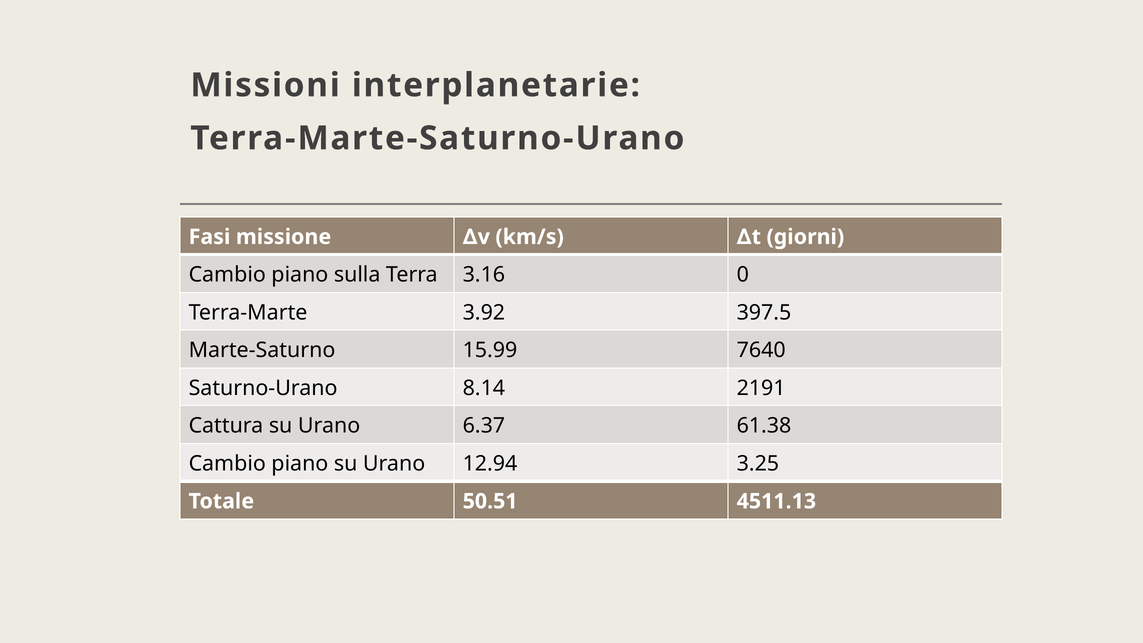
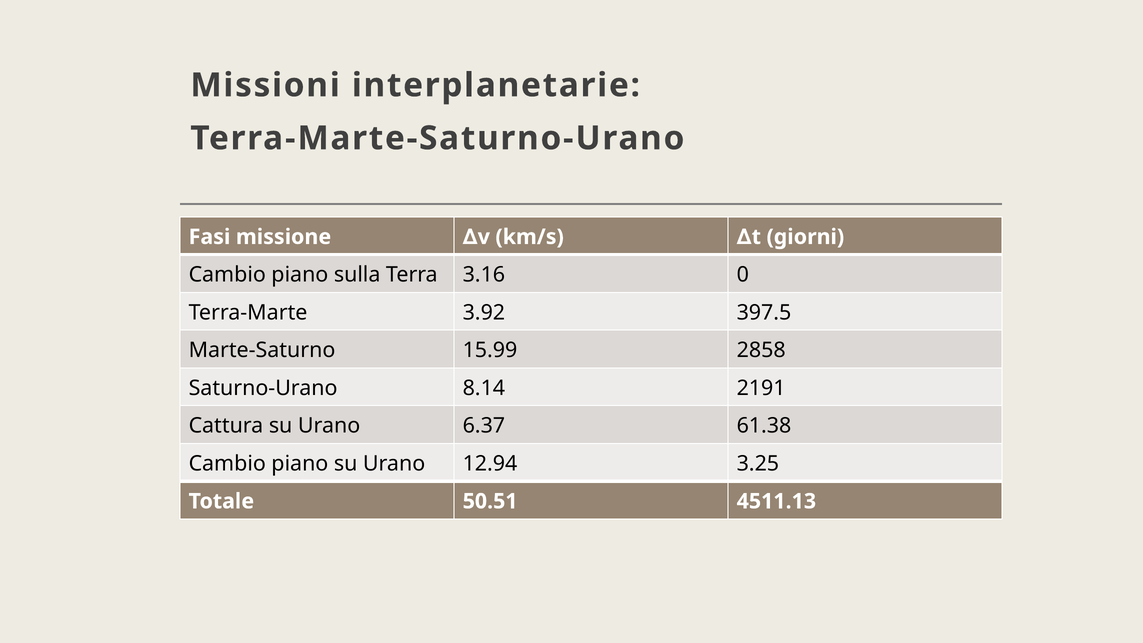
7640: 7640 -> 2858
